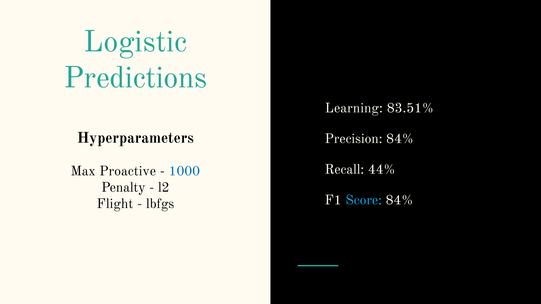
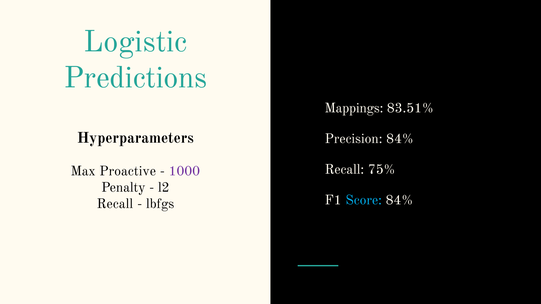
Learning: Learning -> Mappings
44%: 44% -> 75%
1000 colour: blue -> purple
Flight at (115, 204): Flight -> Recall
